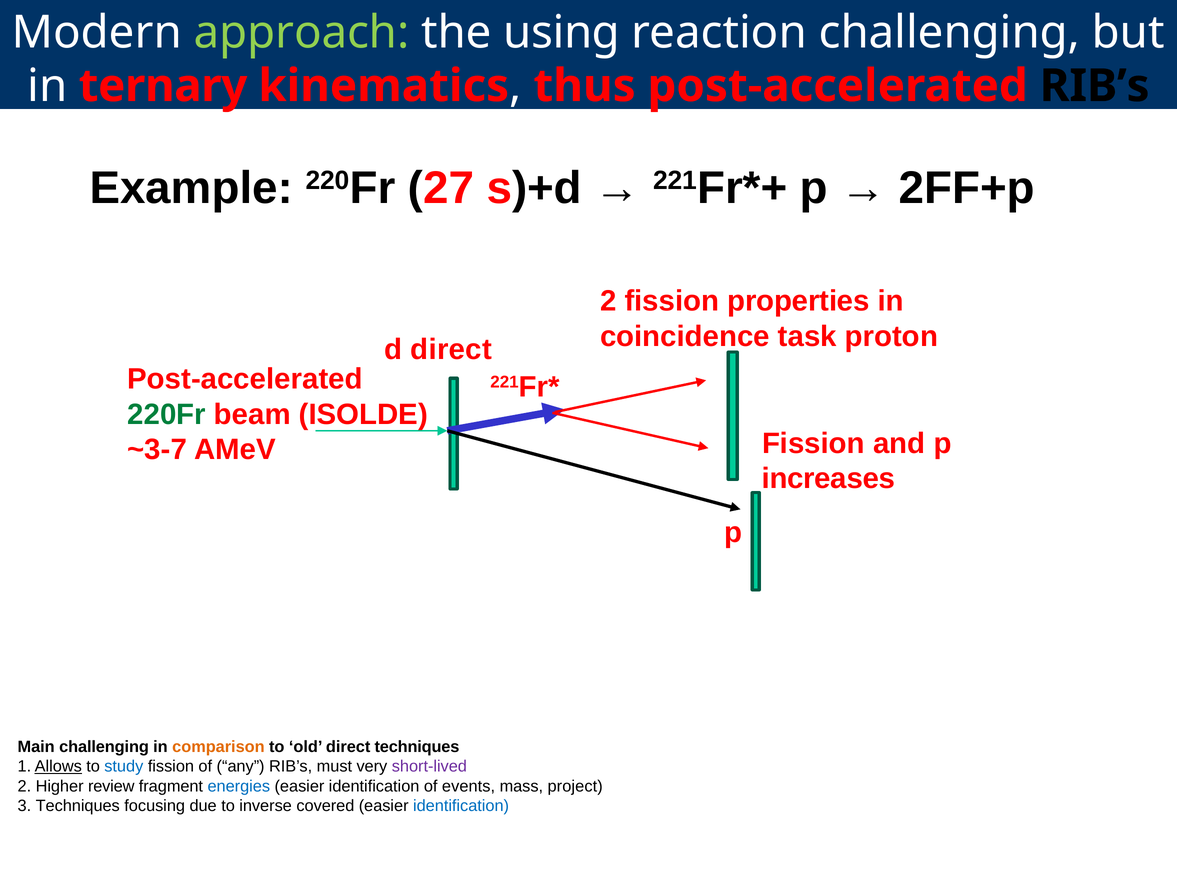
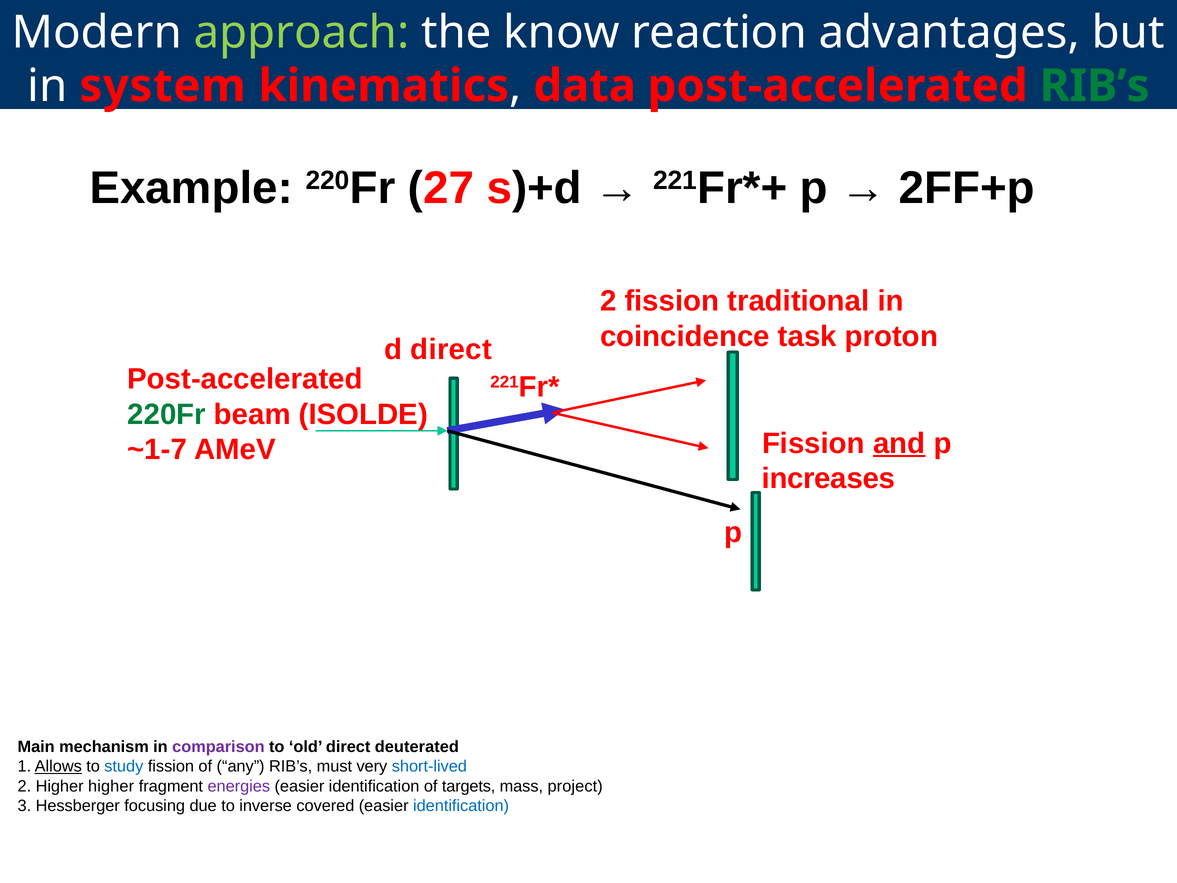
using: using -> know
reaction challenging: challenging -> advantages
ternary: ternary -> system
thus: thus -> data
RIB’s at (1095, 86) colour: black -> green
properties: properties -> traditional
and underline: none -> present
~3-7: ~3-7 -> ~1-7
Main challenging: challenging -> mechanism
comparison colour: orange -> purple
direct techniques: techniques -> deuterated
short-lived colour: purple -> blue
Higher review: review -> higher
energies colour: blue -> purple
events: events -> targets
3 Techniques: Techniques -> Hessberger
